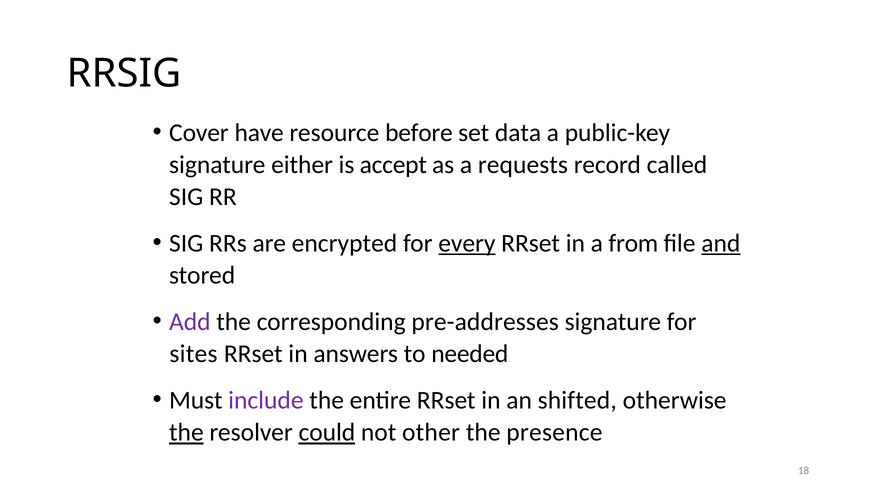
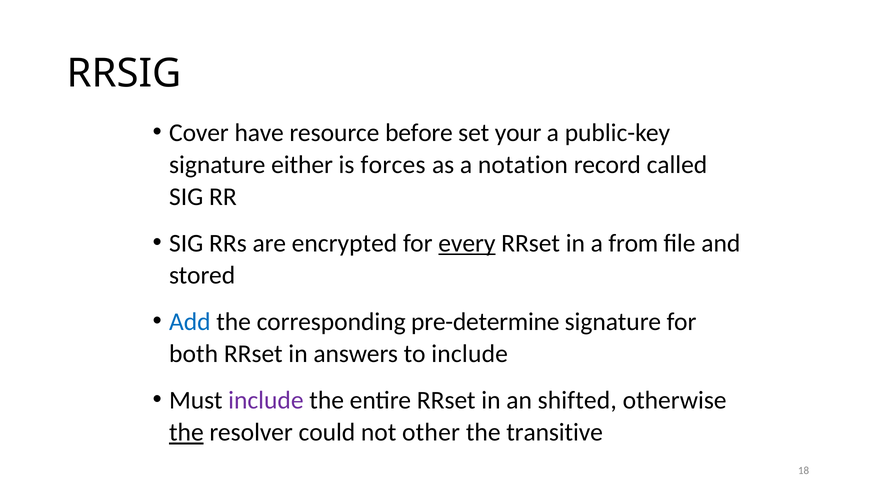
data: data -> your
accept: accept -> forces
requests: requests -> notation
and underline: present -> none
Add colour: purple -> blue
pre-addresses: pre-addresses -> pre-determine
sites: sites -> both
to needed: needed -> include
could underline: present -> none
presence: presence -> transitive
